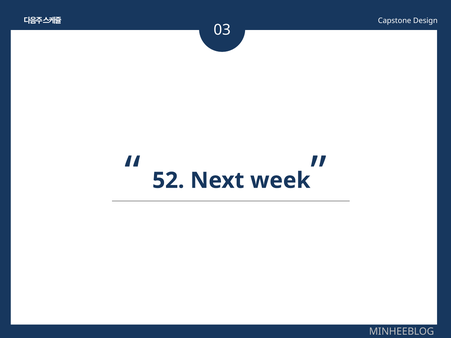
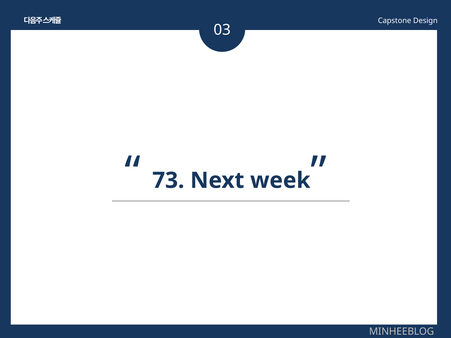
52: 52 -> 73
